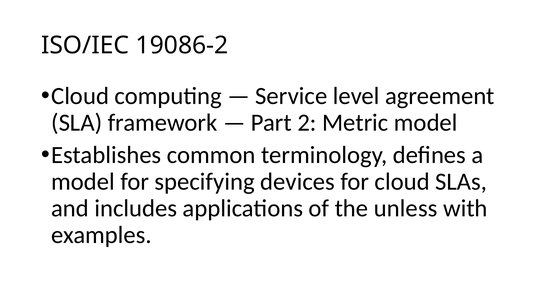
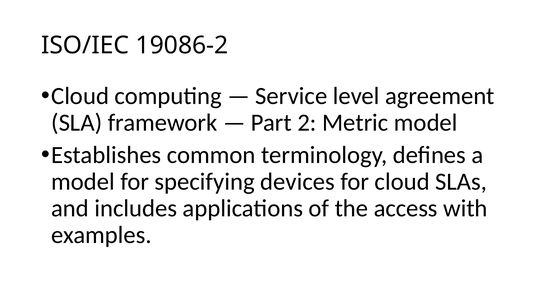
unless: unless -> access
